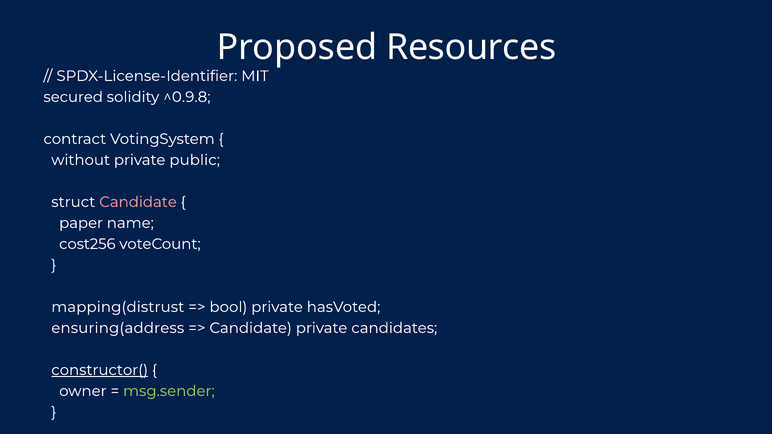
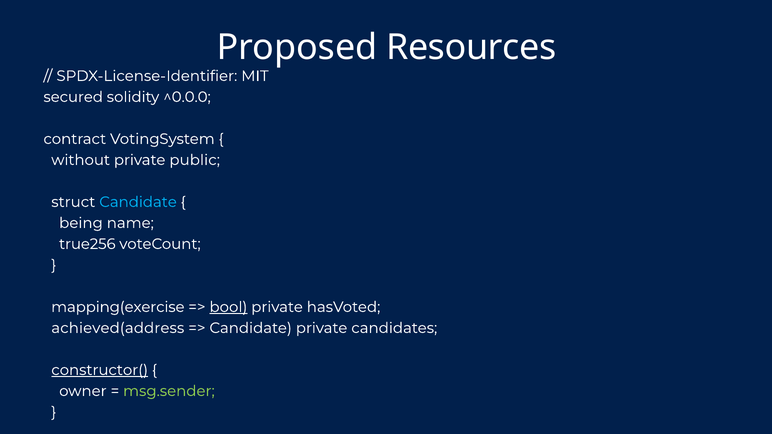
^0.9.8: ^0.9.8 -> ^0.0.0
Candidate at (138, 202) colour: pink -> light blue
paper: paper -> being
cost256: cost256 -> true256
mapping(distrust: mapping(distrust -> mapping(exercise
bool underline: none -> present
ensuring(address: ensuring(address -> achieved(address
